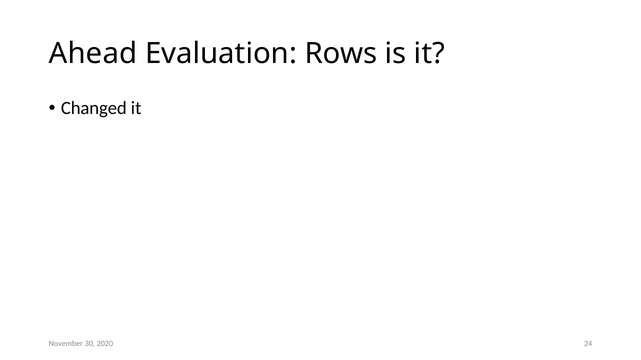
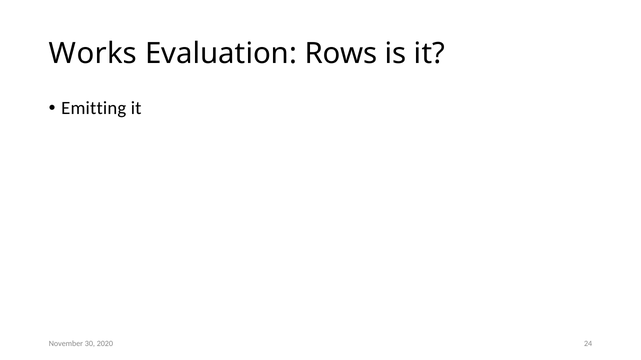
Ahead: Ahead -> Works
Changed: Changed -> Emitting
